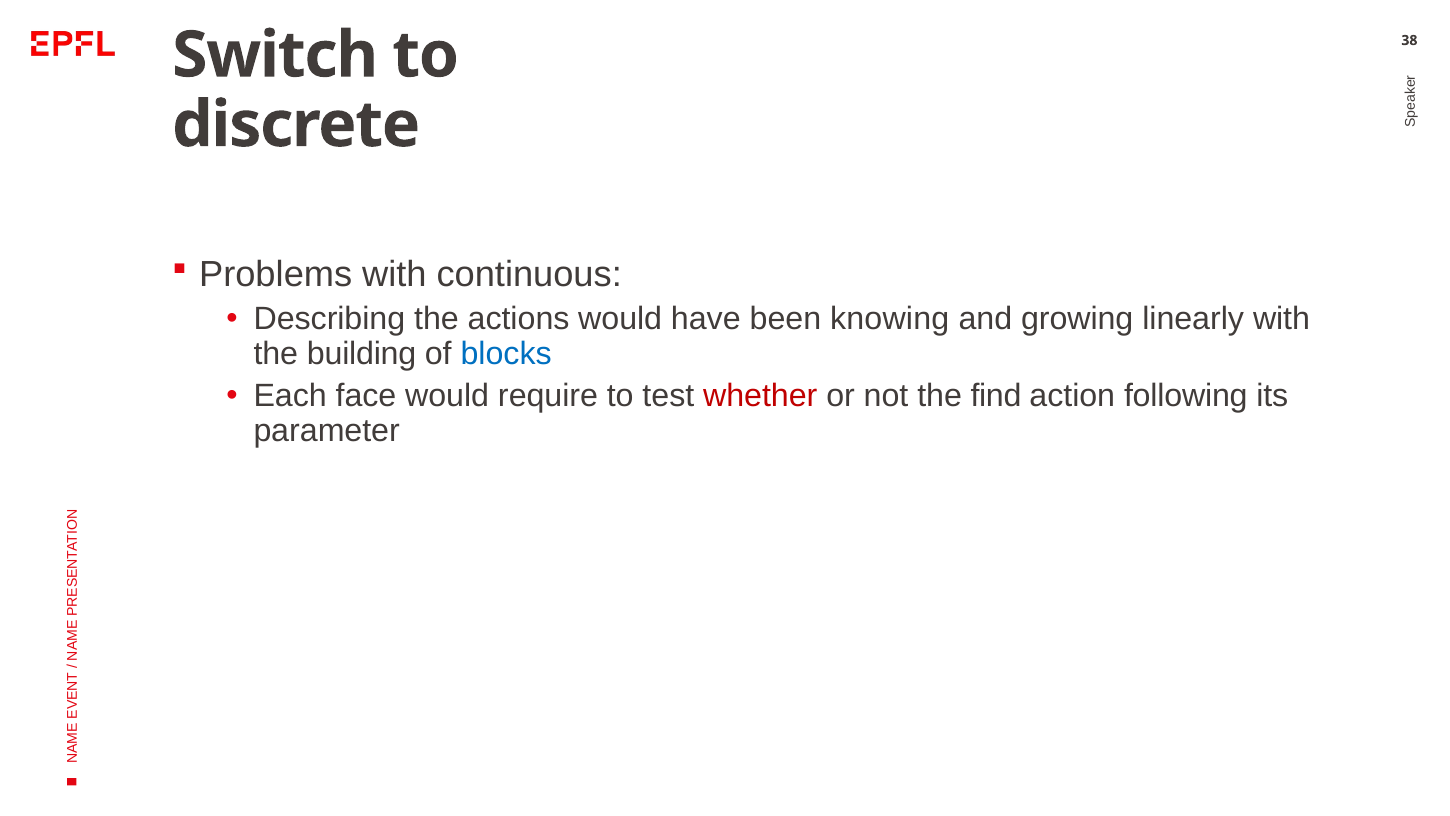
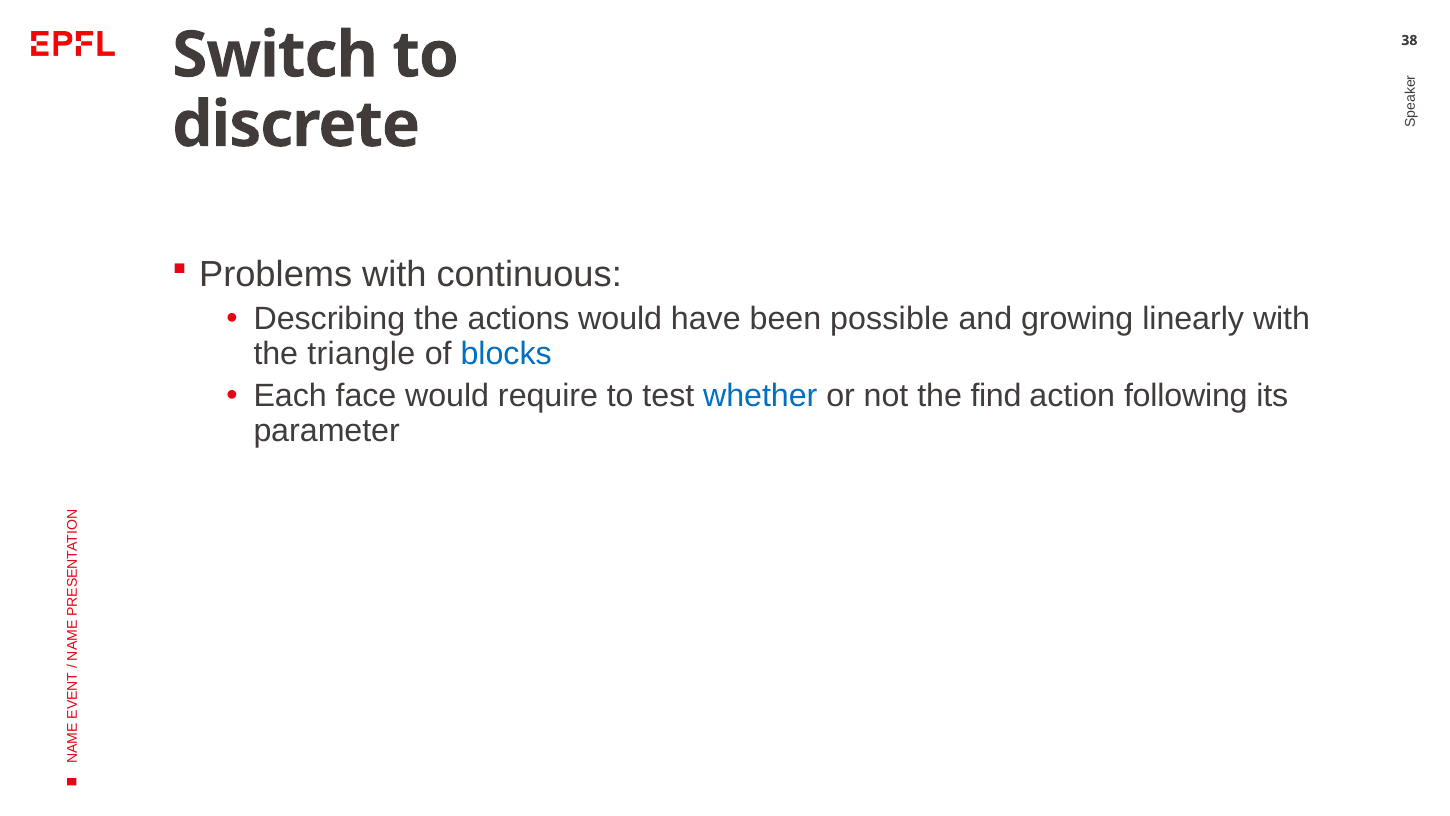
knowing: knowing -> possible
building: building -> triangle
whether colour: red -> blue
